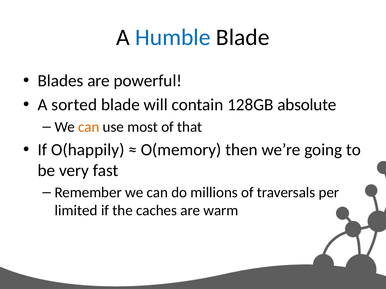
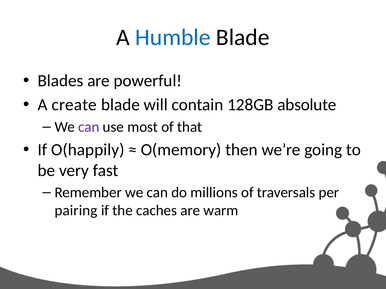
sorted: sorted -> create
can at (89, 127) colour: orange -> purple
limited: limited -> pairing
